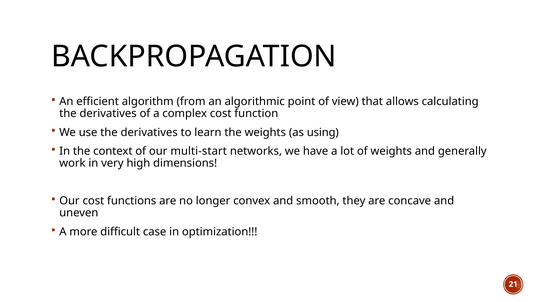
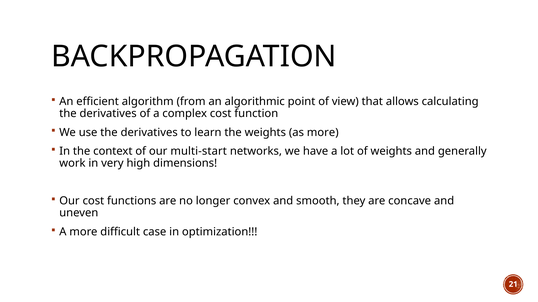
as using: using -> more
